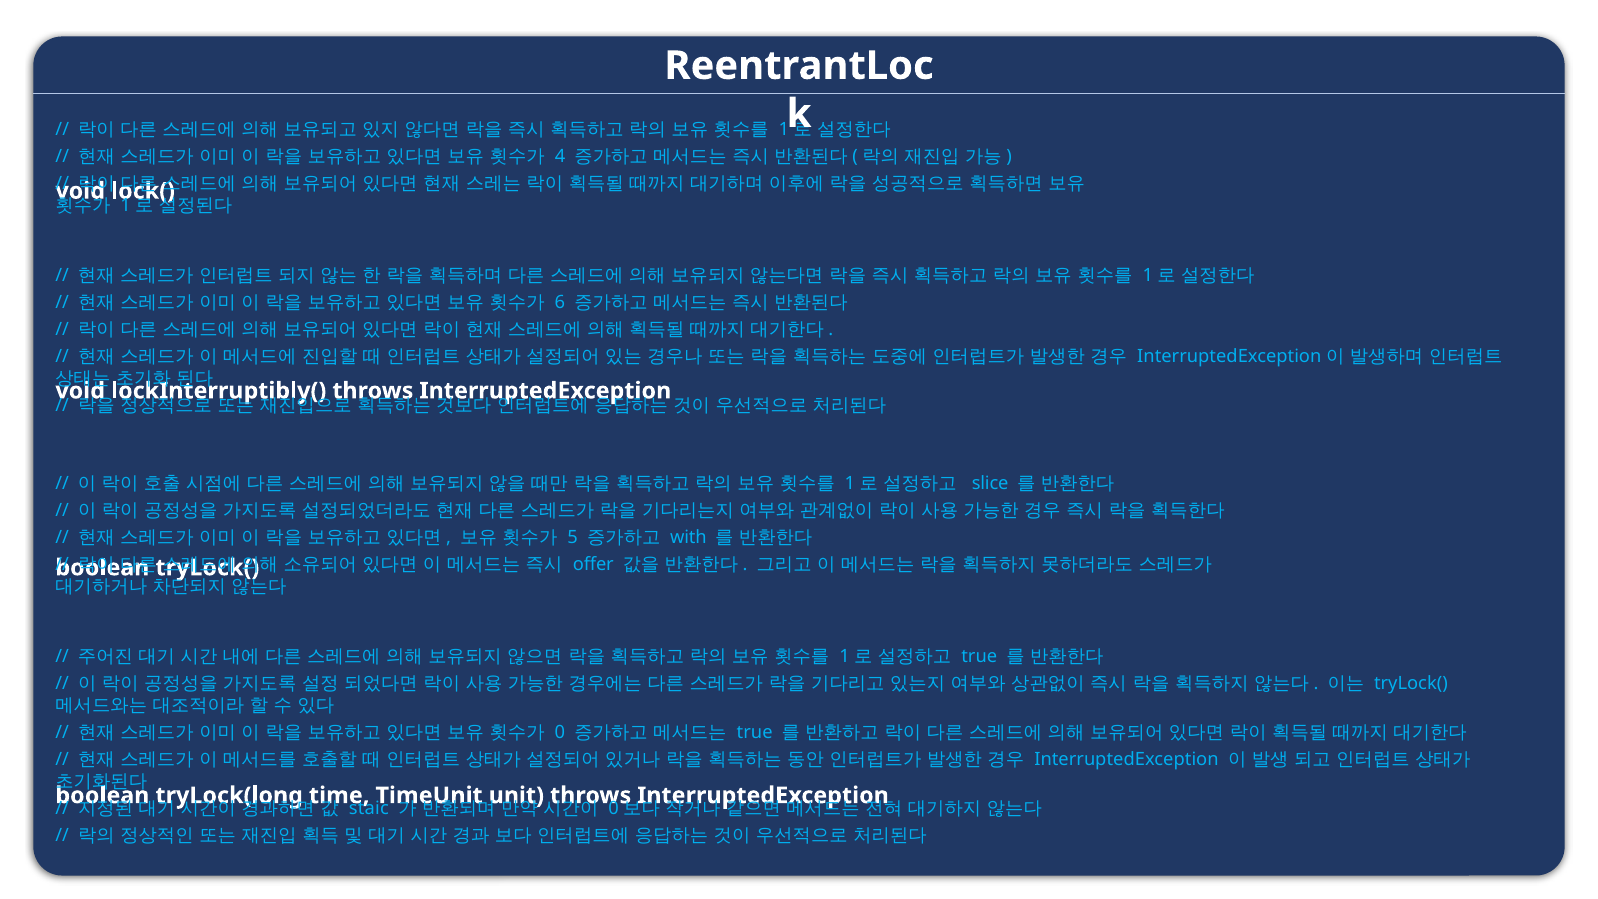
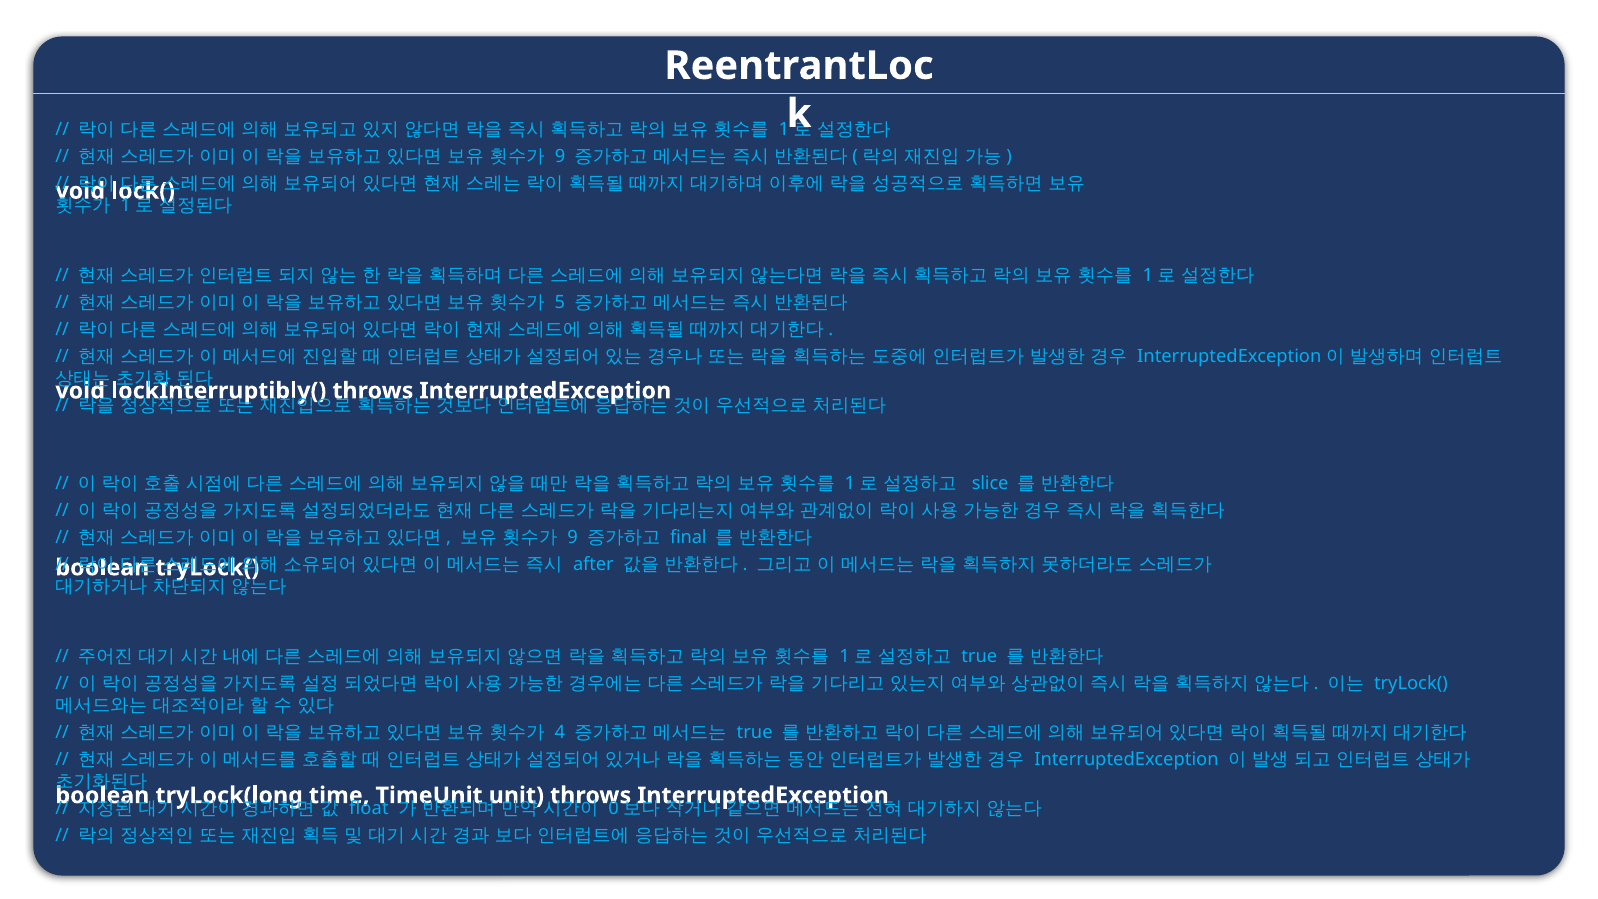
4 at (560, 156): 4 -> 9
6: 6 -> 5
5 at (573, 538): 5 -> 9
with: with -> final
offer: offer -> after
0: 0 -> 4
staic: staic -> float
